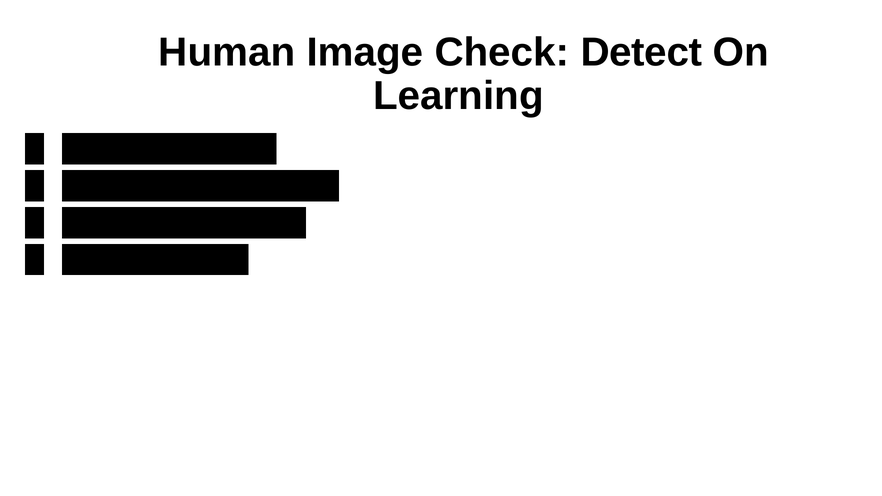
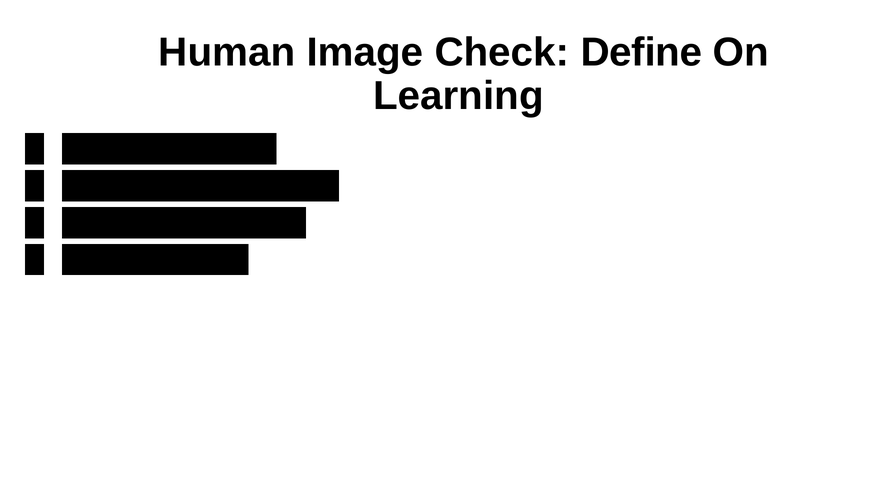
Detect: Detect -> Define
